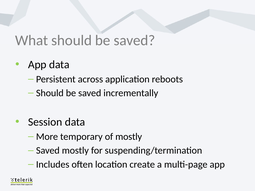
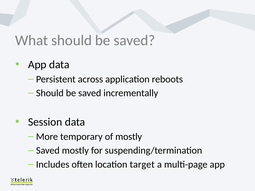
create: create -> target
